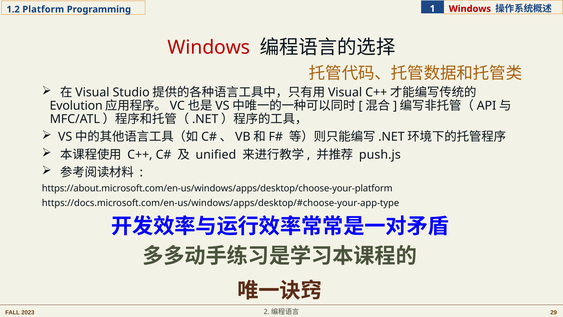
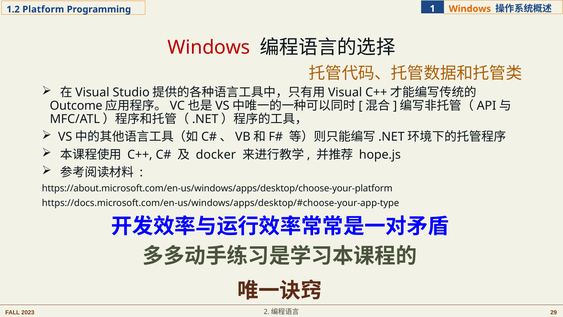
Windows at (470, 9) colour: red -> orange
Evolution: Evolution -> Outcome
unified: unified -> docker
push.js: push.js -> hope.js
